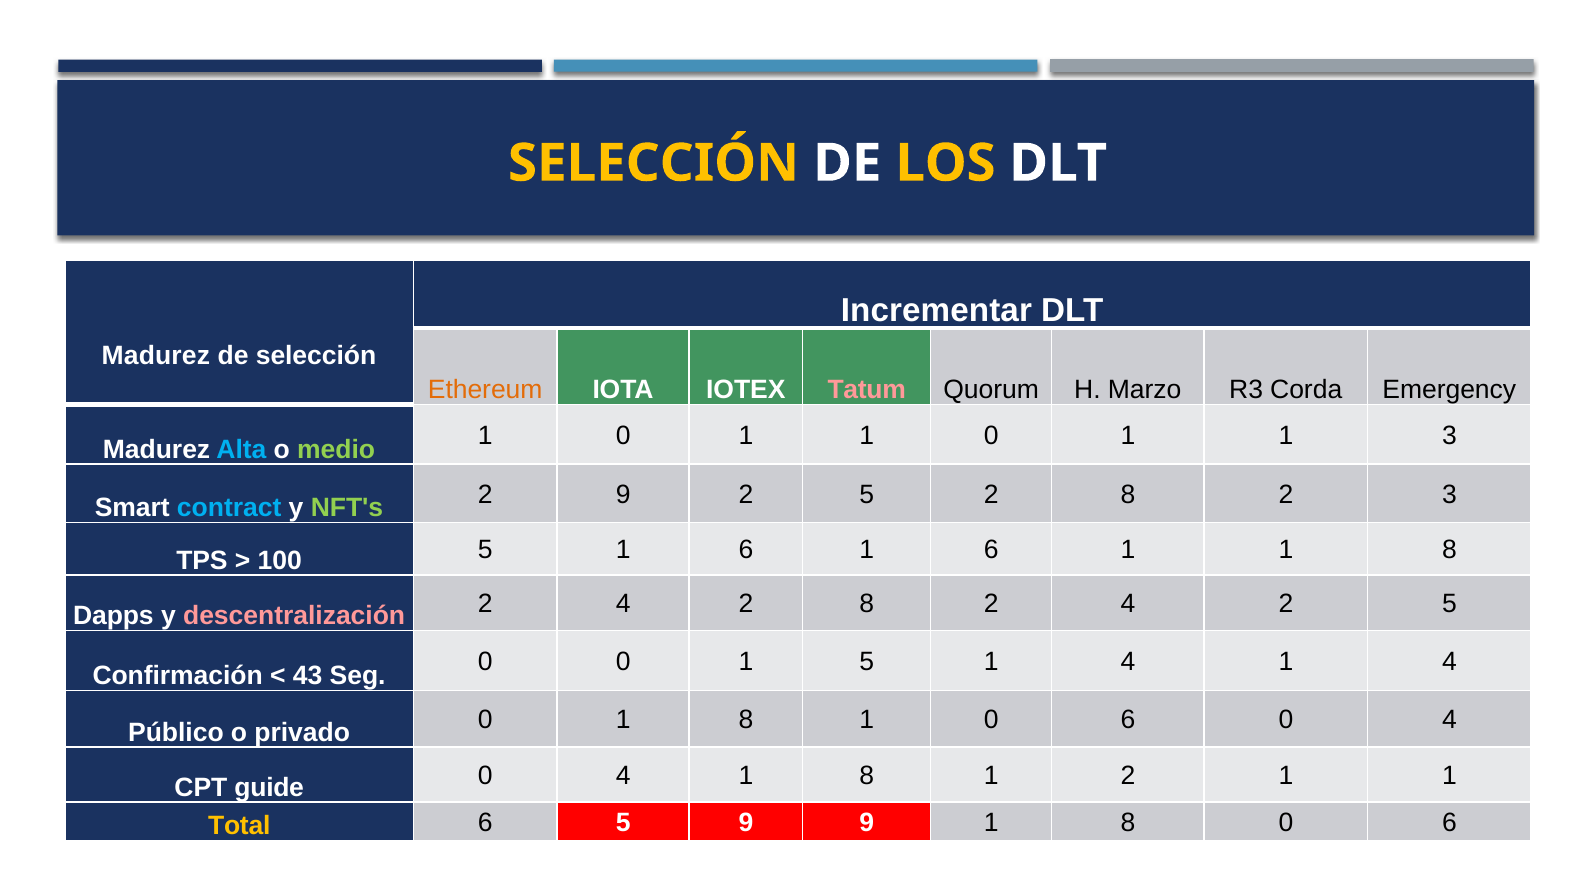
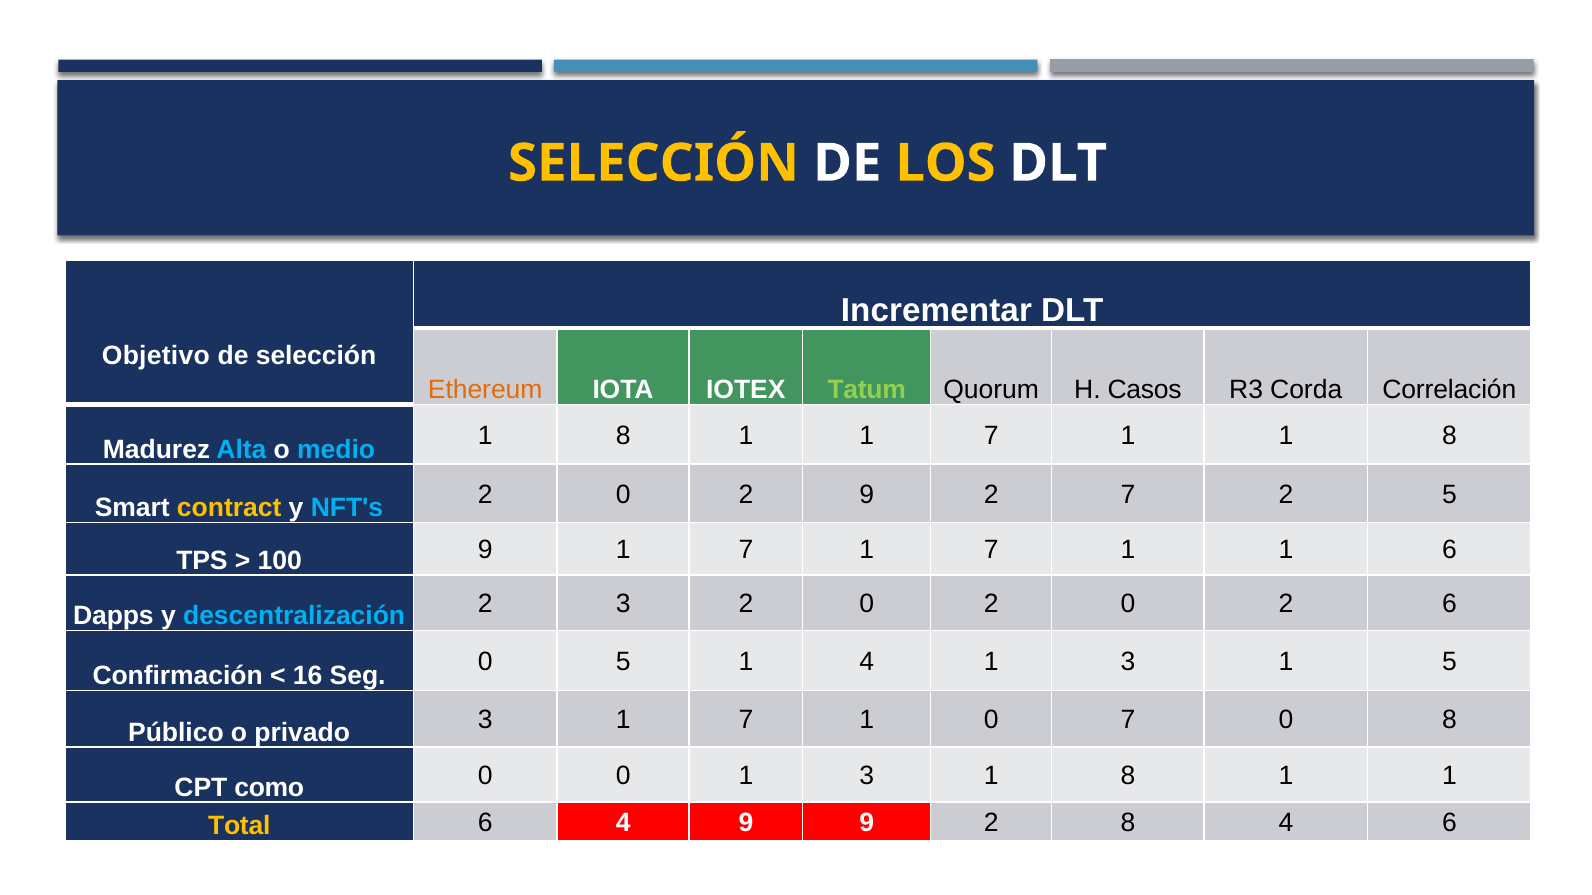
Madurez at (156, 356): Madurez -> Objetivo
Tatum colour: pink -> light green
Marzo: Marzo -> Casos
Emergency: Emergency -> Correlación
0 at (623, 436): 0 -> 8
1 1 0: 0 -> 7
1 1 3: 3 -> 8
medio colour: light green -> light blue
9 at (623, 495): 9 -> 0
5 at (867, 495): 5 -> 9
8 at (1128, 495): 8 -> 7
2 3: 3 -> 5
contract colour: light blue -> yellow
NFT's colour: light green -> light blue
100 5: 5 -> 9
6 at (746, 550): 6 -> 7
6 at (991, 550): 6 -> 7
1 1 8: 8 -> 6
descentralización colour: pink -> light blue
4 at (623, 604): 4 -> 3
8 at (867, 604): 8 -> 0
4 at (1128, 604): 4 -> 0
5 at (1449, 604): 5 -> 6
0 0: 0 -> 5
1 5: 5 -> 4
4 at (1128, 662): 4 -> 3
4 at (1449, 662): 4 -> 5
43: 43 -> 16
privado 0: 0 -> 3
8 at (746, 720): 8 -> 7
1 0 6: 6 -> 7
4 at (1449, 720): 4 -> 8
guide: guide -> como
4 at (623, 776): 4 -> 0
8 at (867, 776): 8 -> 3
2 at (1128, 776): 2 -> 8
6 5: 5 -> 4
9 9 1: 1 -> 2
8 0: 0 -> 4
